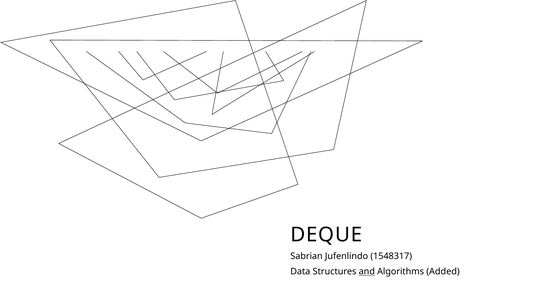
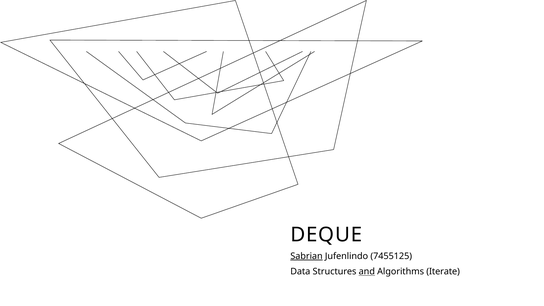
Sabrian underline: none -> present
1548317: 1548317 -> 7455125
Added: Added -> Iterate
